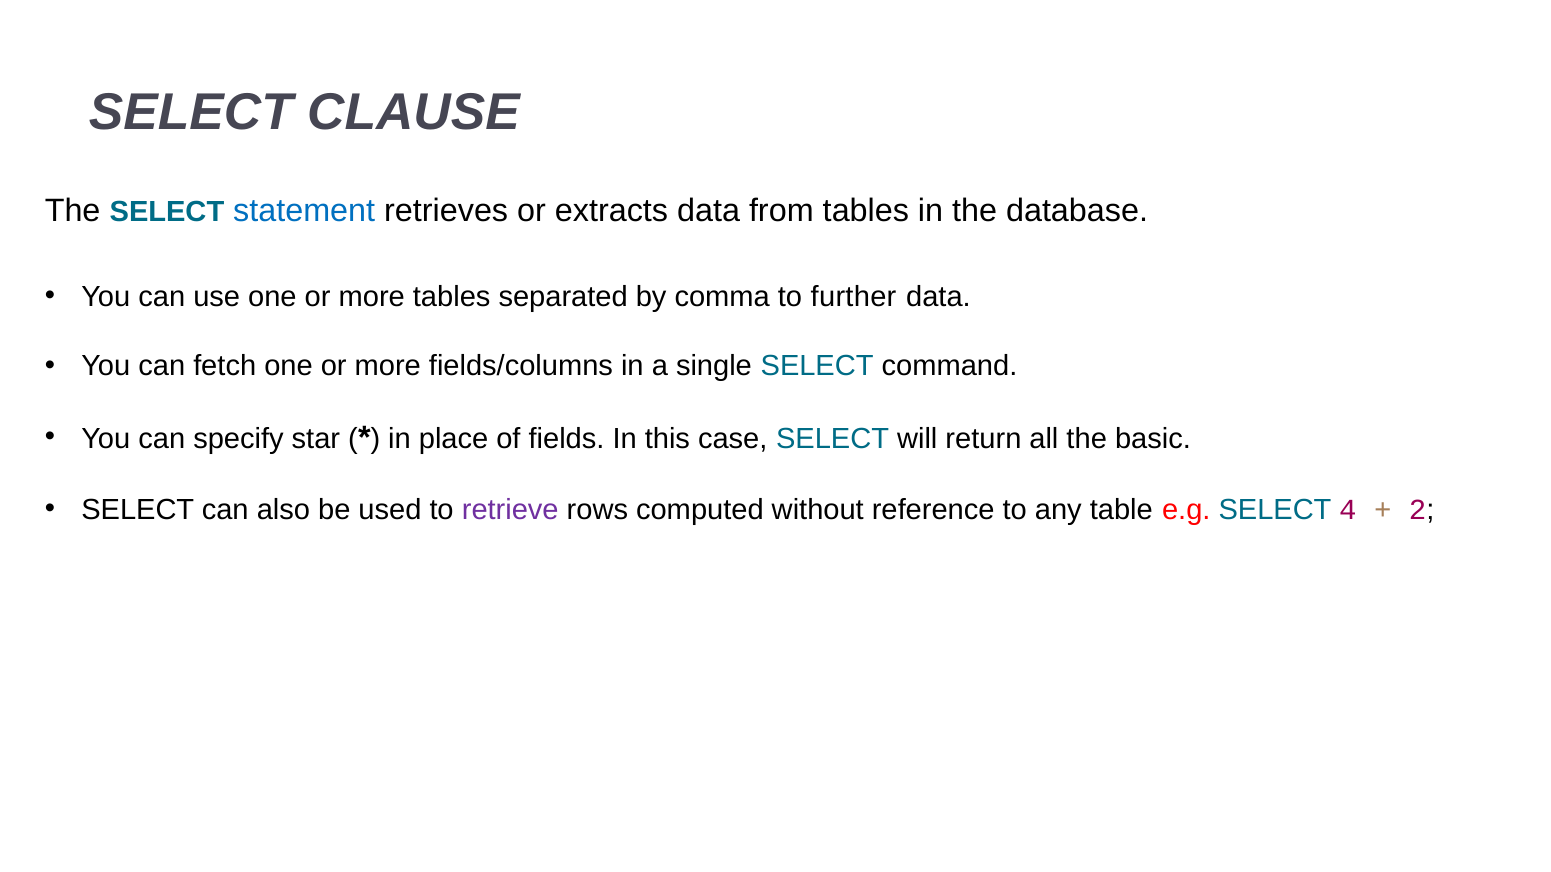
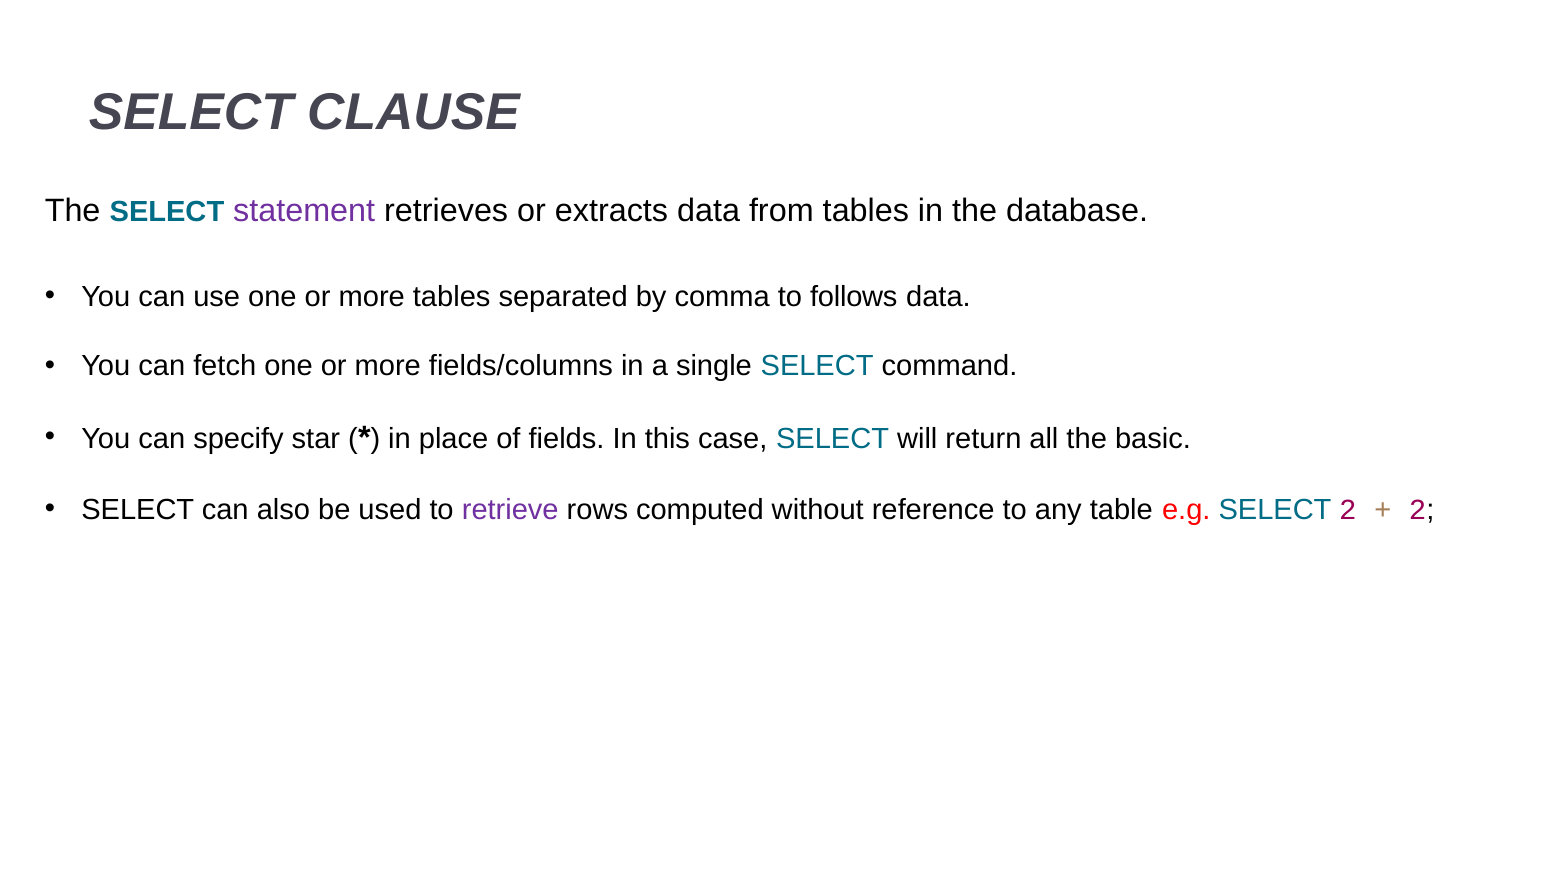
statement colour: blue -> purple
further: further -> follows
SELECT 4: 4 -> 2
